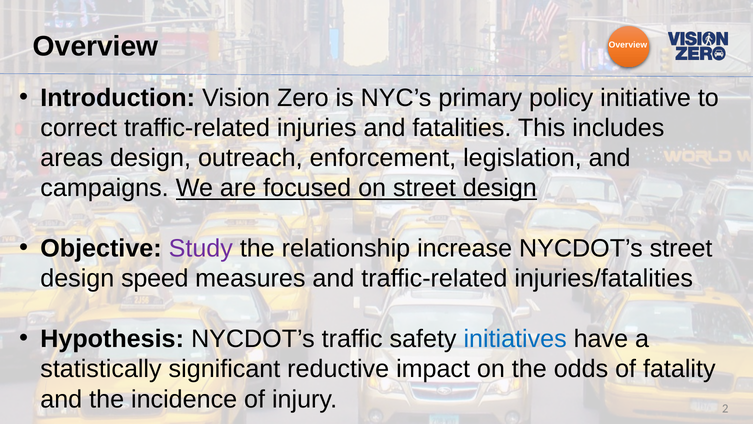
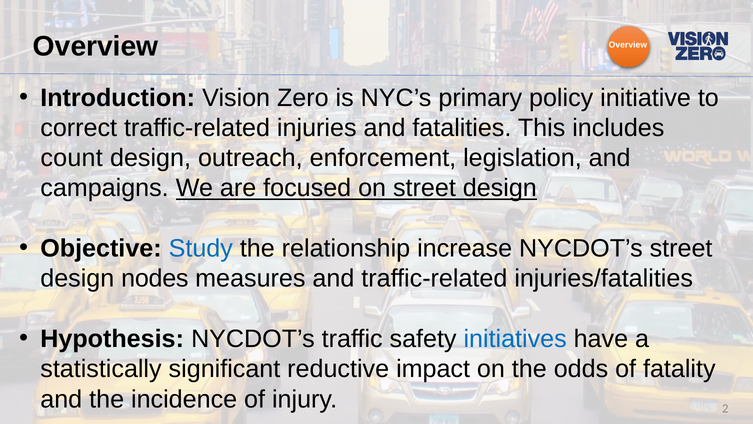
areas: areas -> count
Study colour: purple -> blue
speed: speed -> nodes
